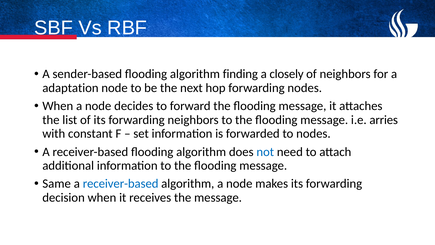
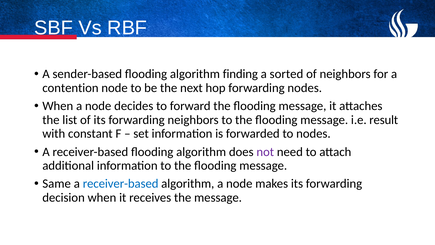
closely: closely -> sorted
adaptation: adaptation -> contention
arries: arries -> result
not colour: blue -> purple
